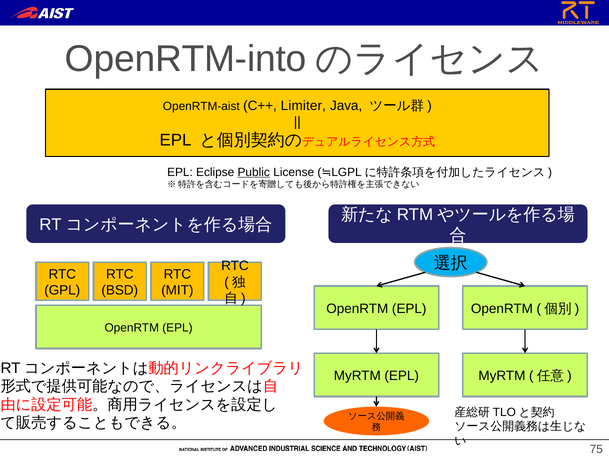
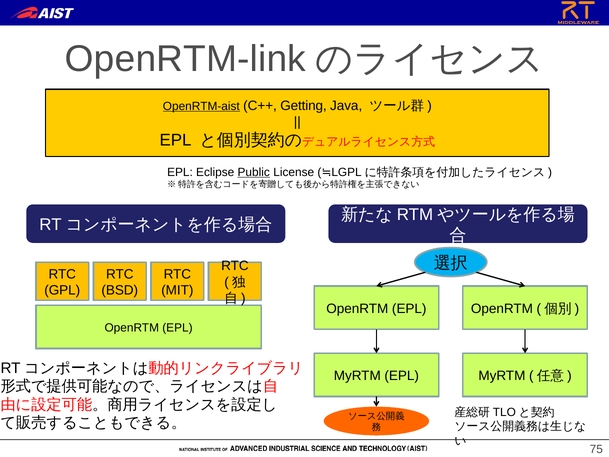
OpenRTM-into: OpenRTM-into -> OpenRTM-link
OpenRTM-aist underline: none -> present
Limiter: Limiter -> Getting
